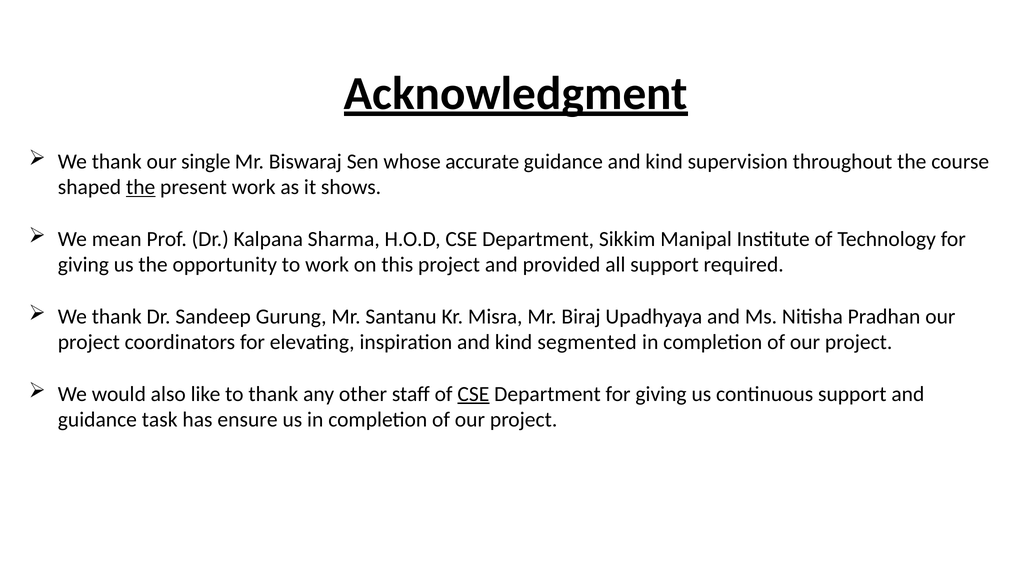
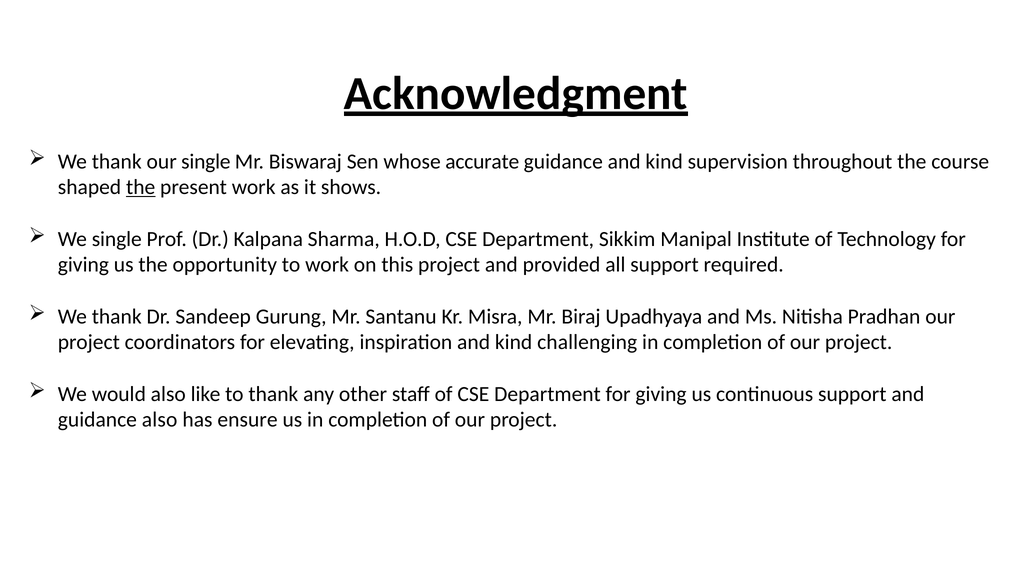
We mean: mean -> single
segmented: segmented -> challenging
CSE at (473, 394) underline: present -> none
guidance task: task -> also
